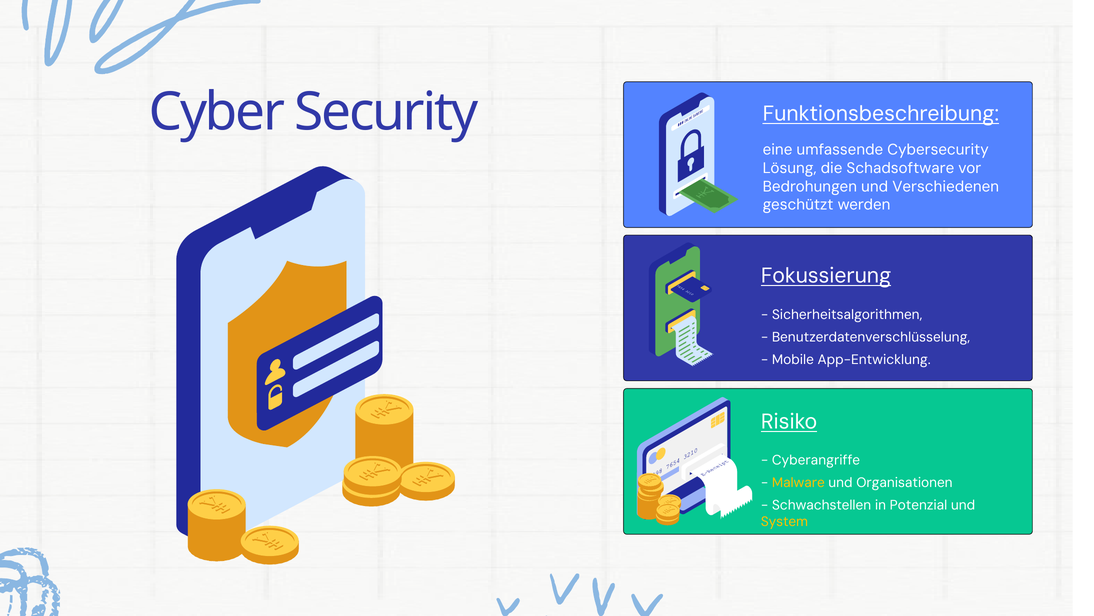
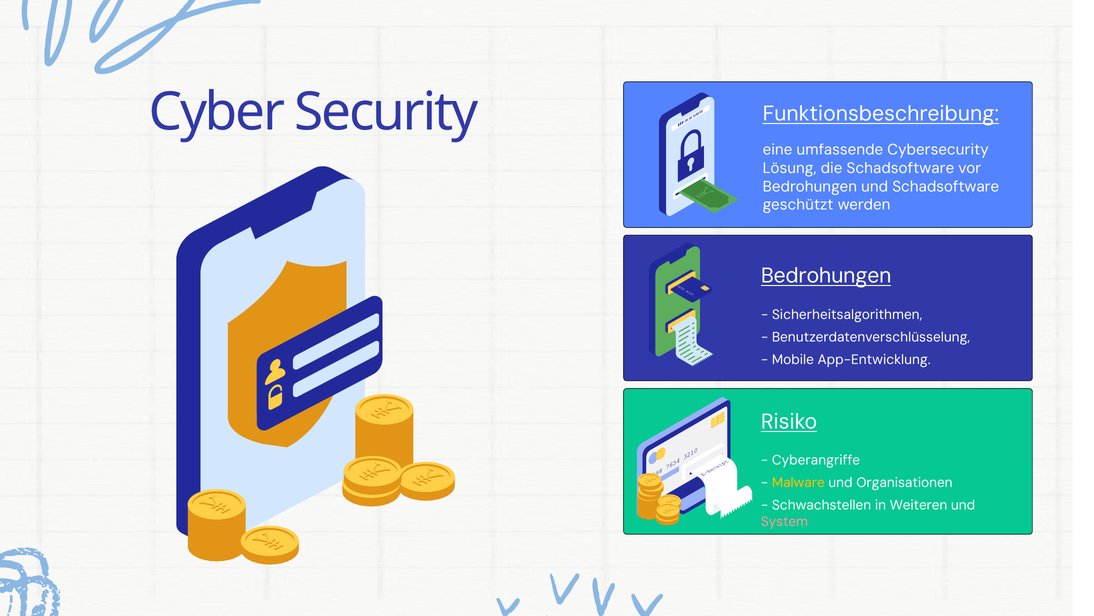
und Verschiedenen: Verschiedenen -> Schadsoftware
Fokussierung at (826, 276): Fokussierung -> Bedrohungen
Potenzial: Potenzial -> Weiteren
System colour: yellow -> pink
